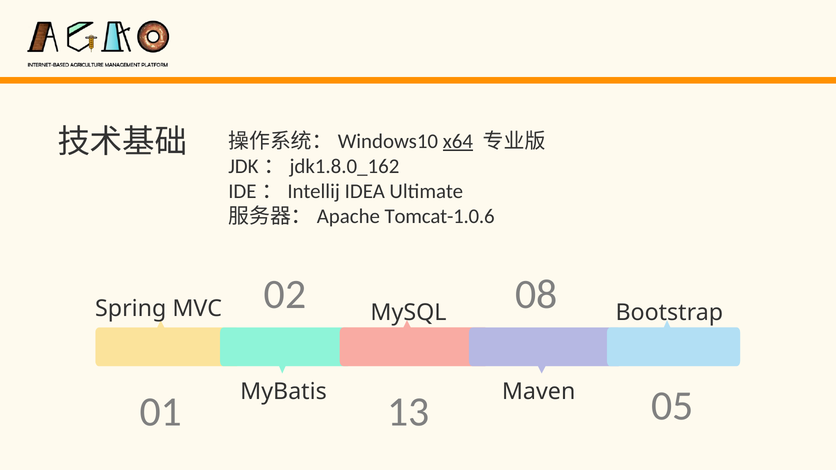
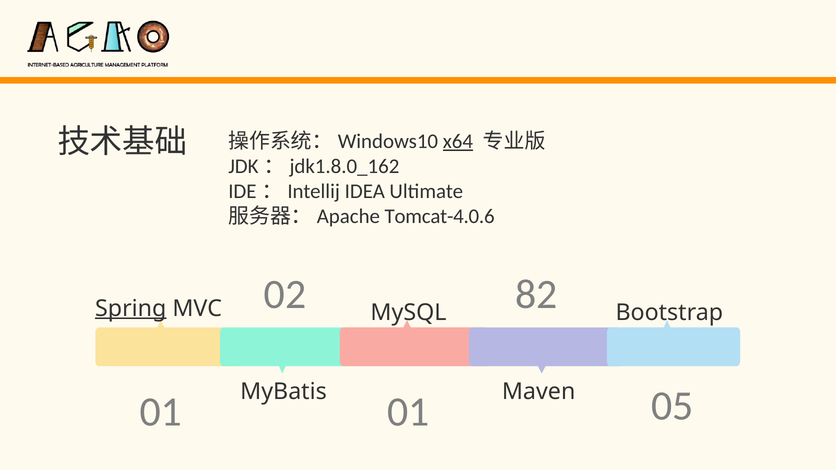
Tomcat-1.0.6: Tomcat-1.0.6 -> Tomcat-4.0.6
08: 08 -> 82
Spring underline: none -> present
01 13: 13 -> 01
